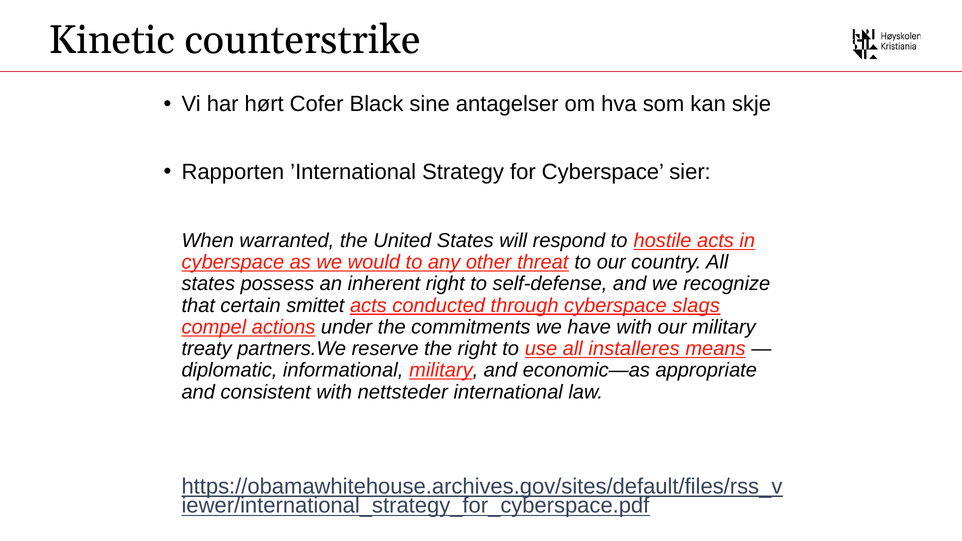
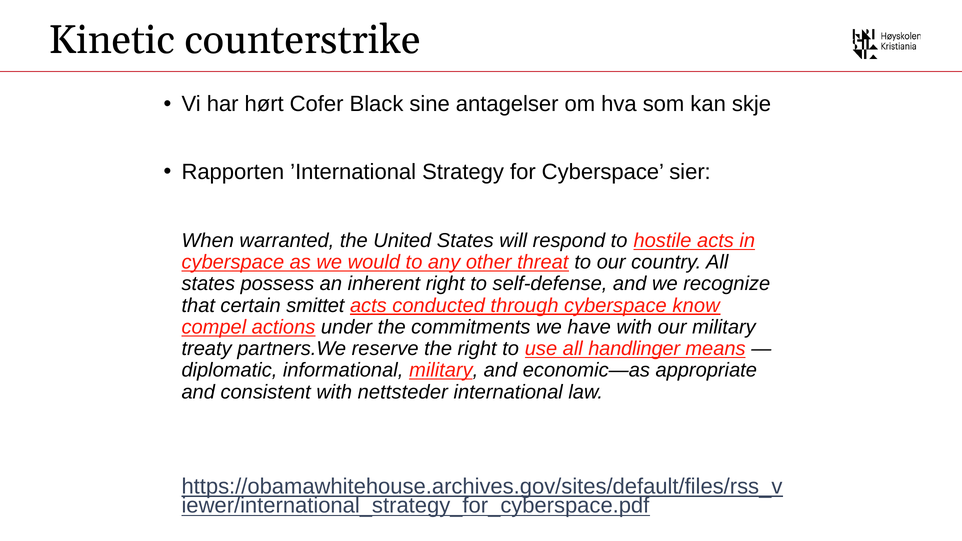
slags: slags -> know
installeres: installeres -> handlinger
